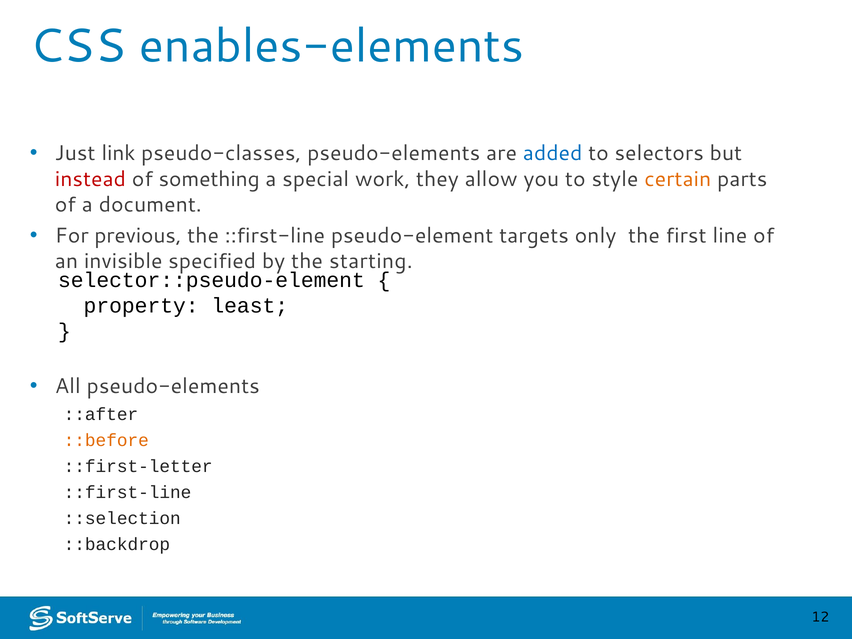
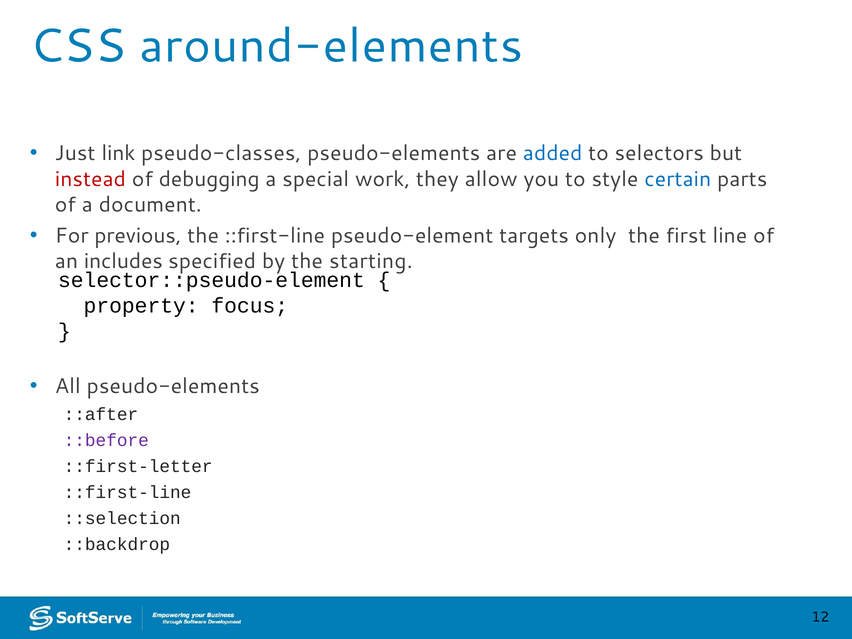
enables-elements: enables-elements -> around-elements
something: something -> debugging
certain colour: orange -> blue
invisible: invisible -> includes
least: least -> focus
::before colour: orange -> purple
